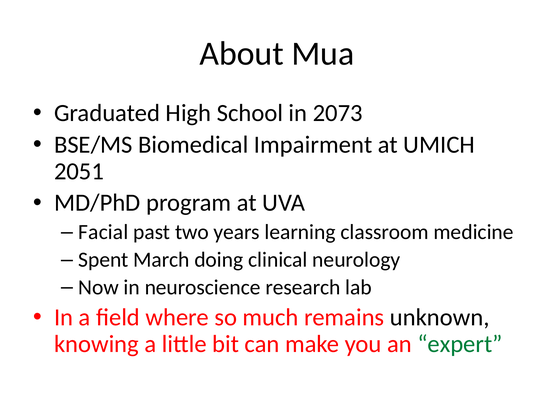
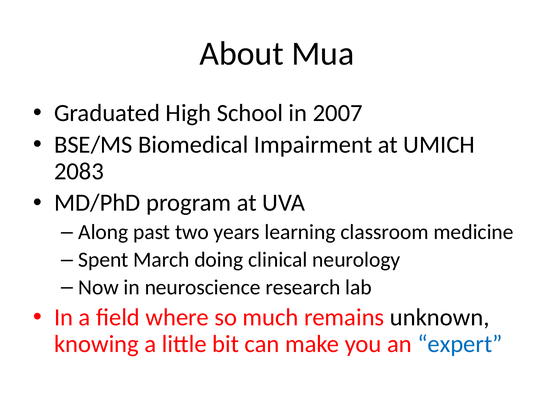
2073: 2073 -> 2007
2051: 2051 -> 2083
Facial: Facial -> Along
expert colour: green -> blue
